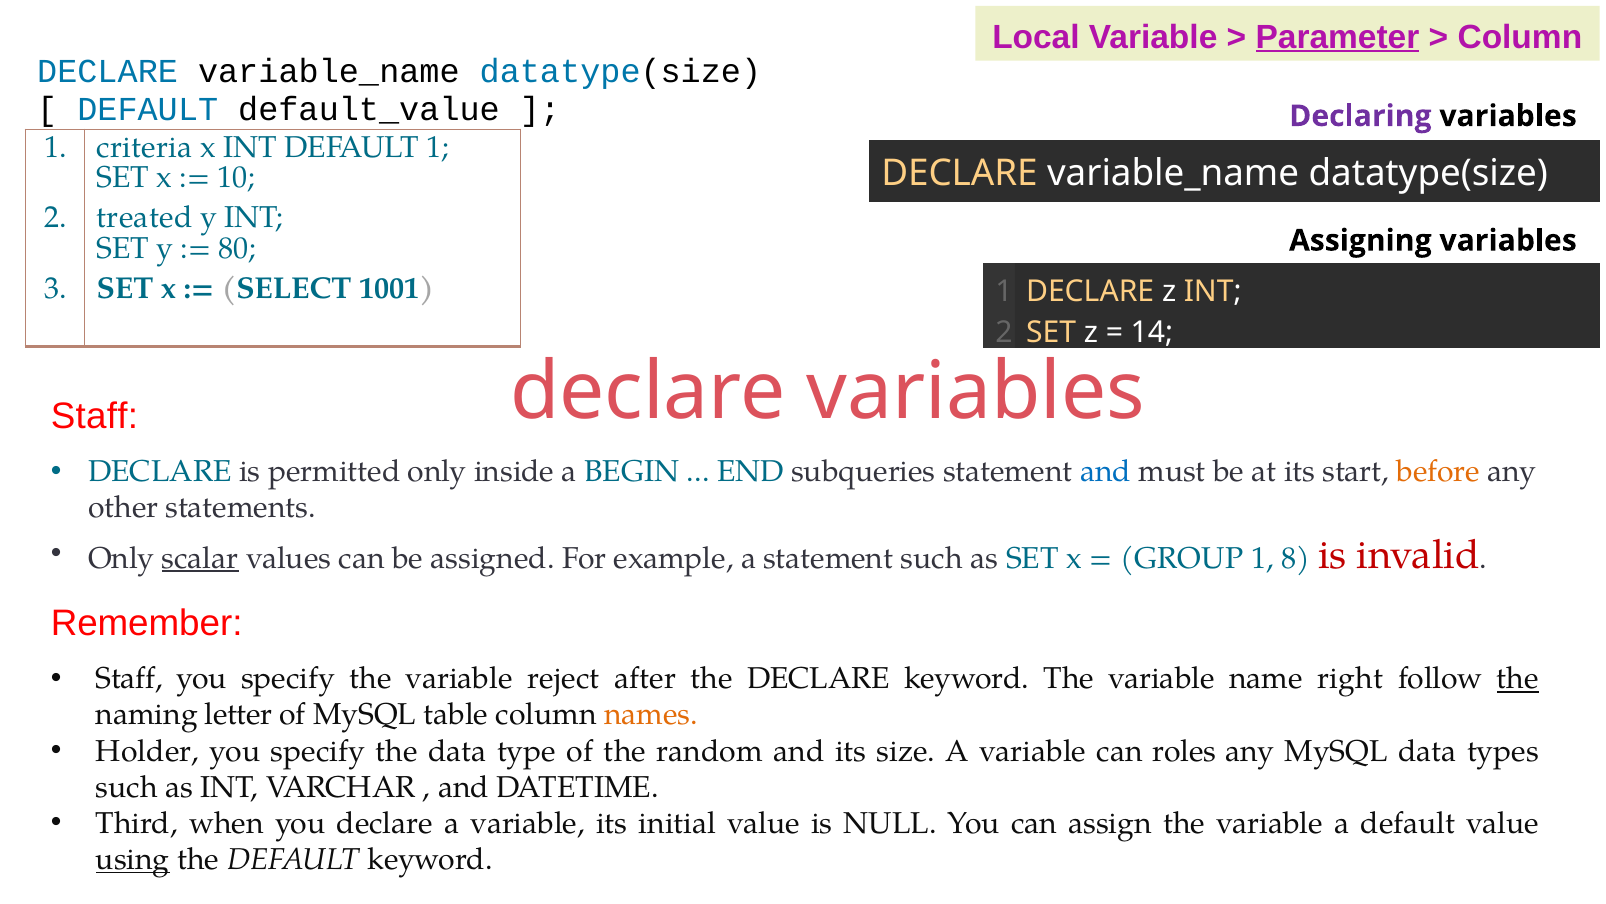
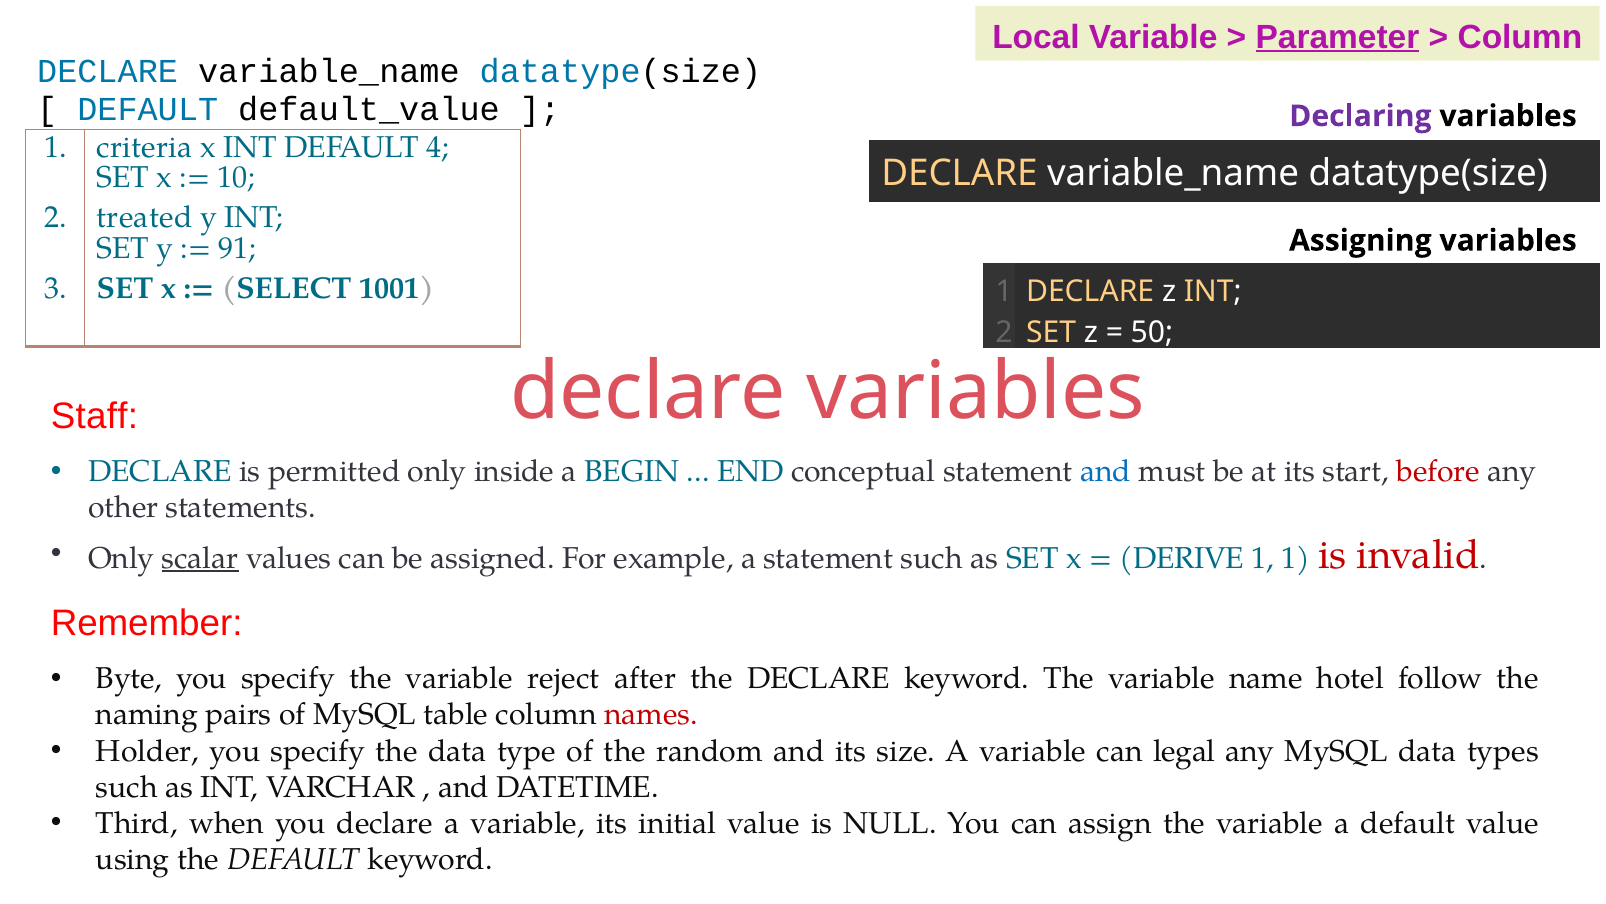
DEFAULT 1: 1 -> 4
80: 80 -> 91
14: 14 -> 50
subqueries: subqueries -> conceptual
before colour: orange -> red
GROUP: GROUP -> DERIVE
1 8: 8 -> 1
Staff at (129, 678): Staff -> Byte
right: right -> hotel
the at (1518, 678) underline: present -> none
letter: letter -> pairs
names colour: orange -> red
roles: roles -> legal
using underline: present -> none
